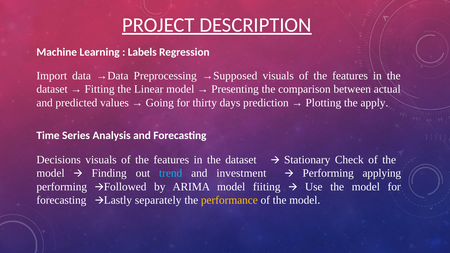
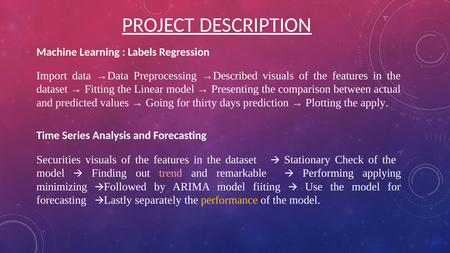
→Supposed: →Supposed -> →Described
Decisions: Decisions -> Securities
trend colour: light blue -> pink
investment: investment -> remarkable
performing at (62, 187): performing -> minimizing
